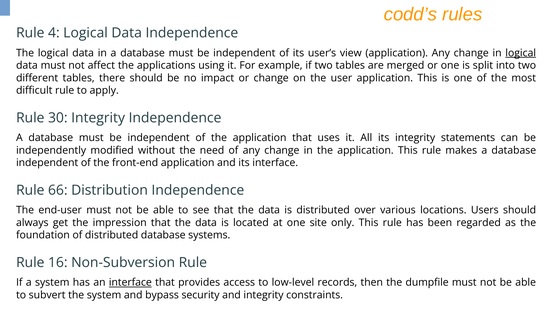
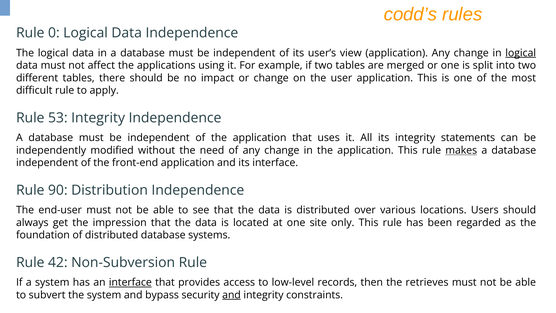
4: 4 -> 0
30: 30 -> 53
makes underline: none -> present
66: 66 -> 90
16: 16 -> 42
dumpfile: dumpfile -> retrieves
and at (231, 295) underline: none -> present
